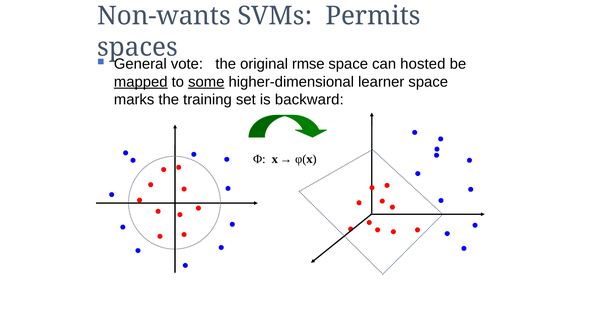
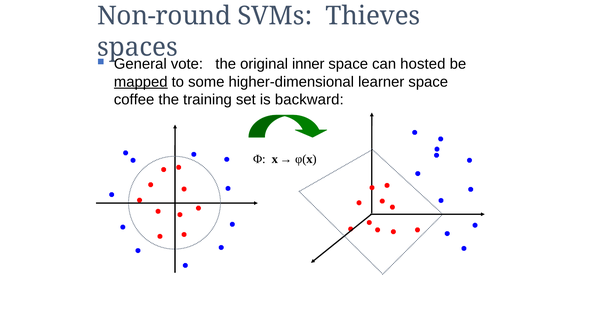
Non-wants: Non-wants -> Non-round
Permits: Permits -> Thieves
rmse: rmse -> inner
some underline: present -> none
marks: marks -> coffee
